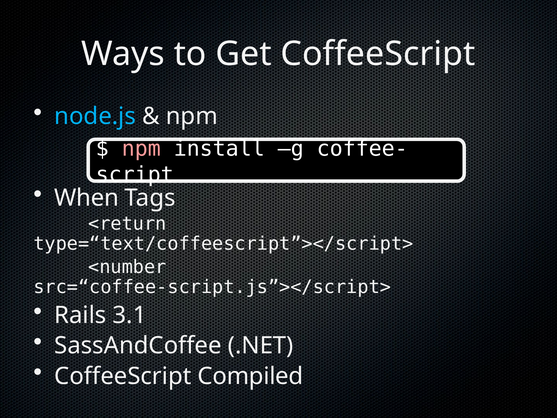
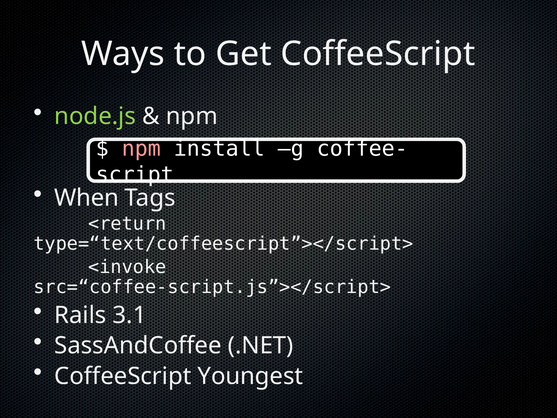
node.js colour: light blue -> light green
<number: <number -> <invoke
Compiled: Compiled -> Youngest
